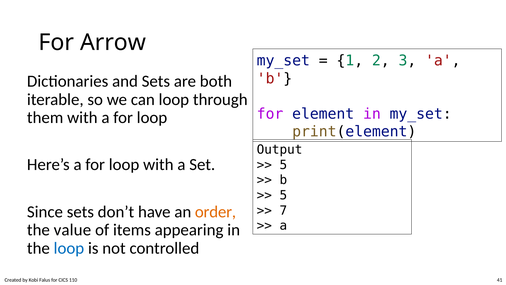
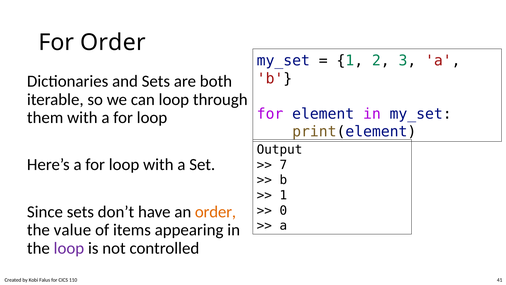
For Arrow: Arrow -> Order
5 at (283, 165): 5 -> 7
5 at (283, 195): 5 -> 1
7: 7 -> 0
loop at (69, 248) colour: blue -> purple
